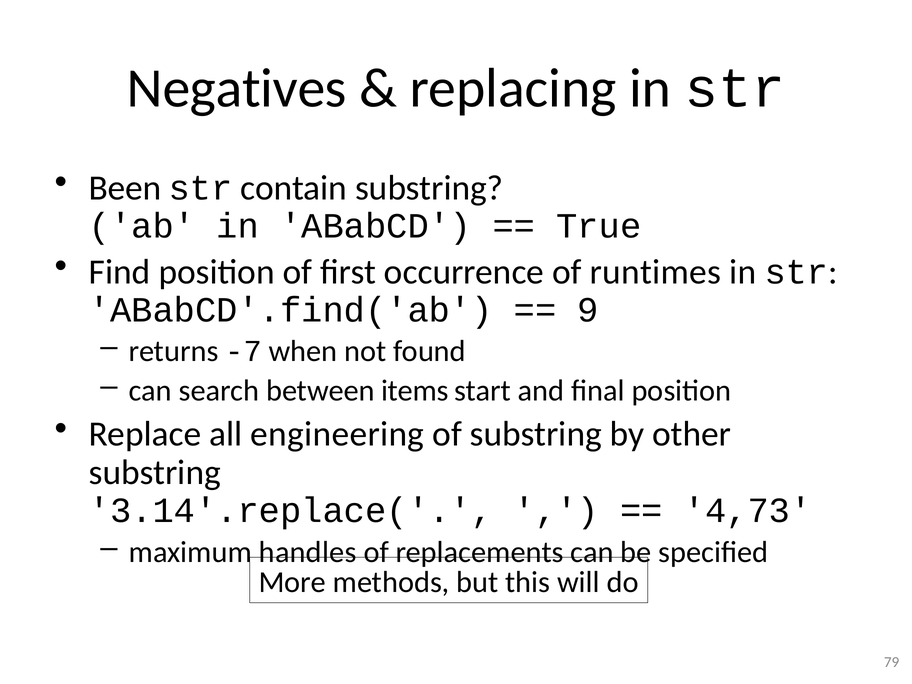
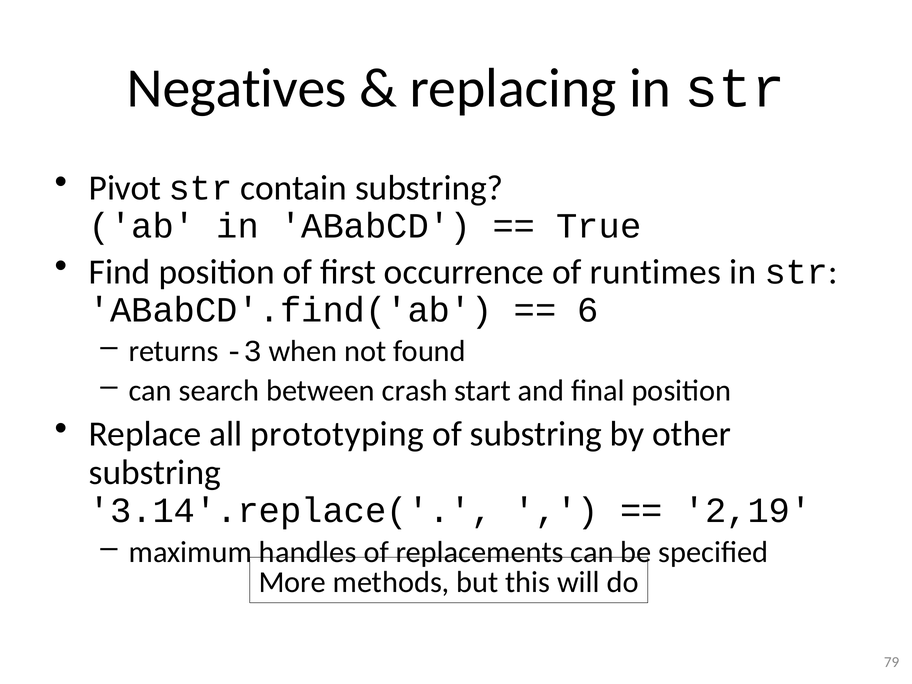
Been: Been -> Pivot
9: 9 -> 6
-7: -7 -> -3
items: items -> crash
engineering: engineering -> prototyping
4,73: 4,73 -> 2,19
